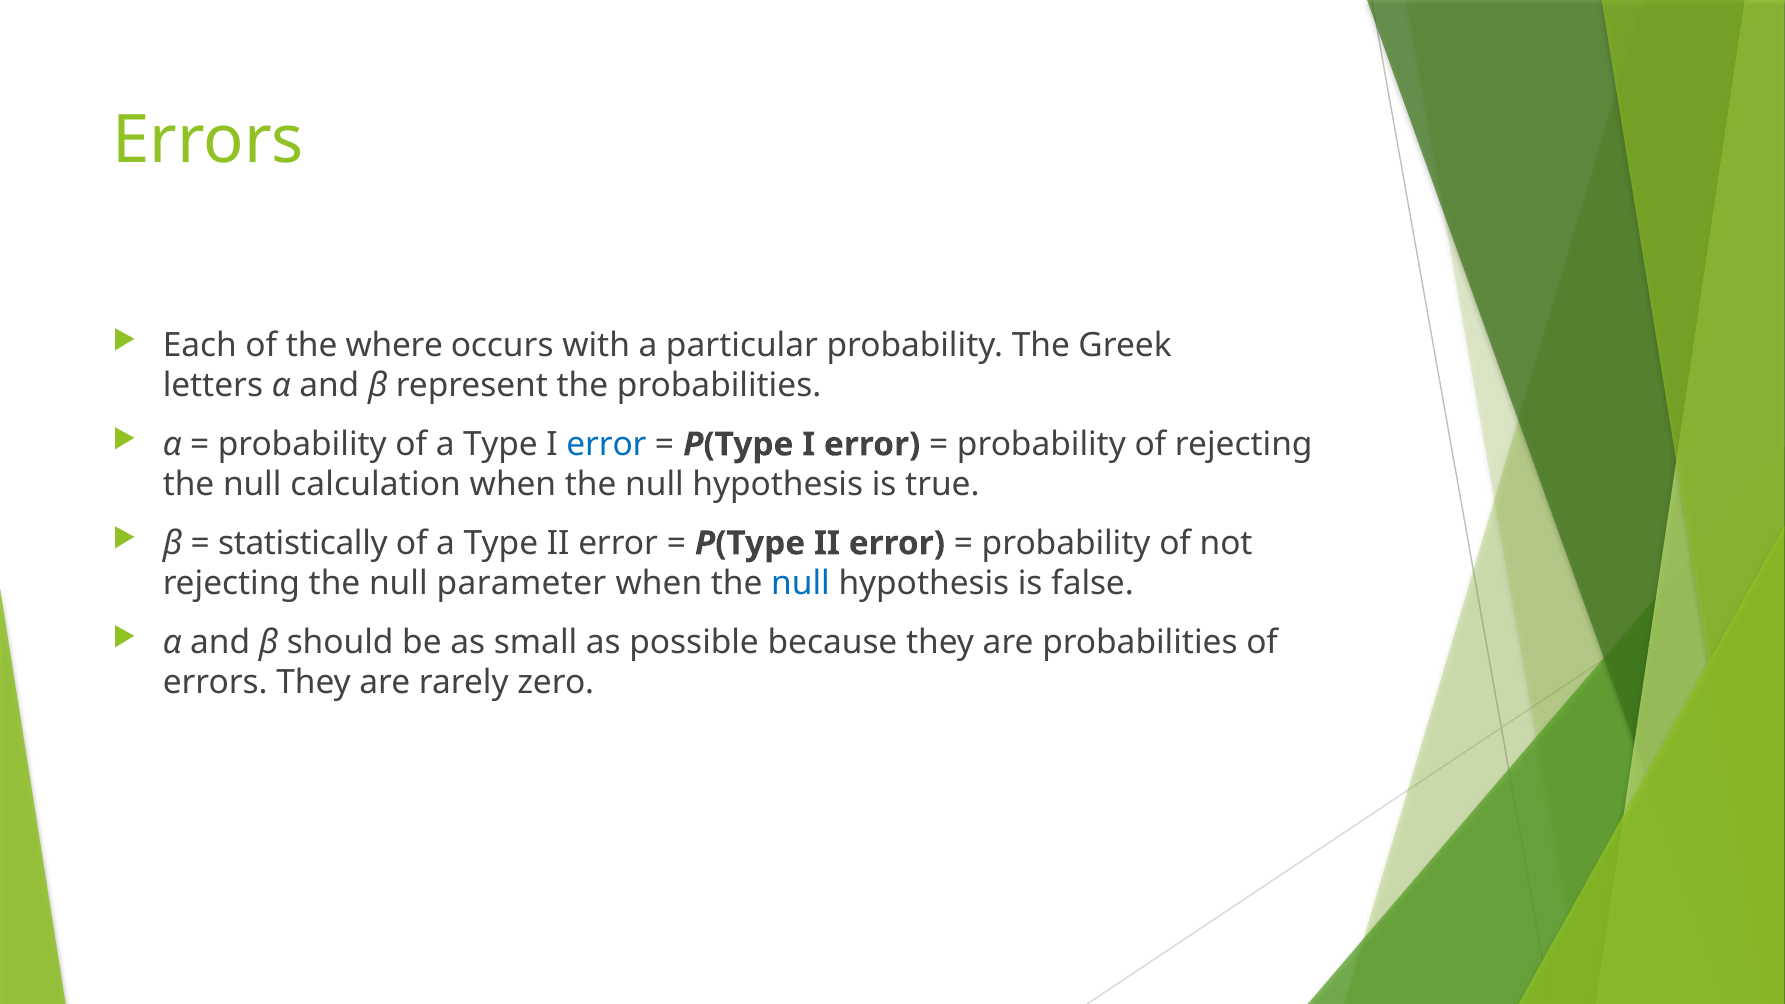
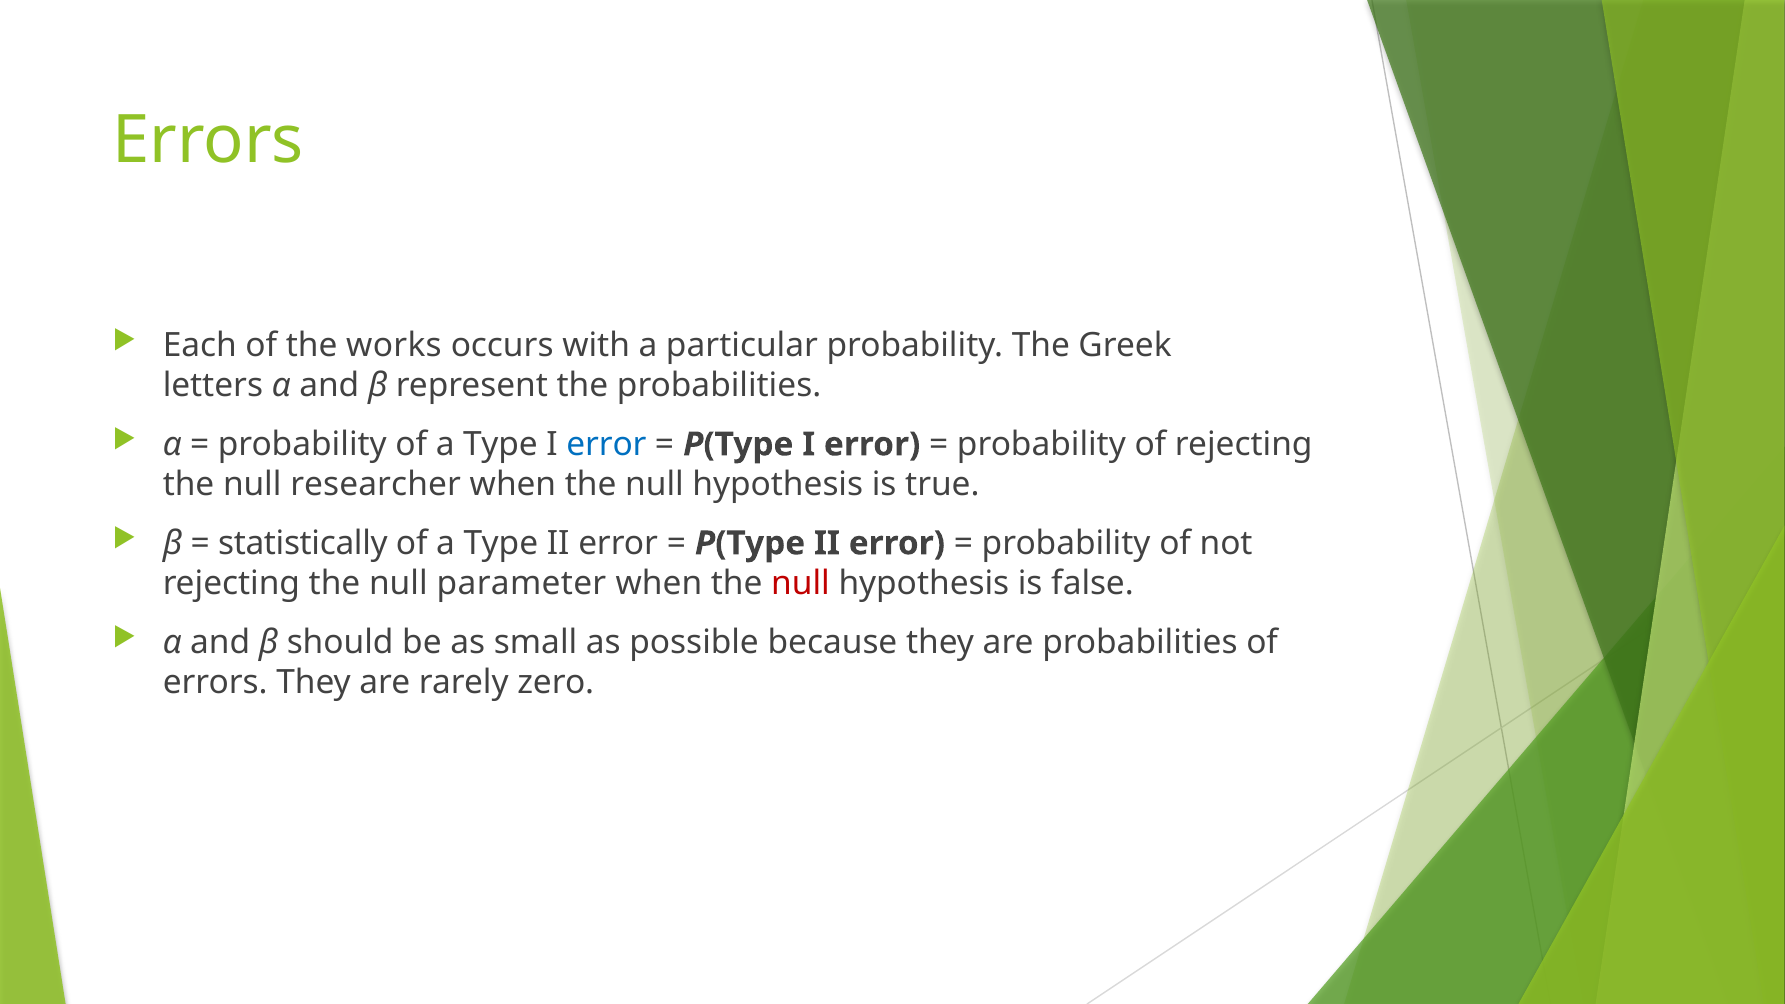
where: where -> works
calculation: calculation -> researcher
null at (801, 583) colour: blue -> red
